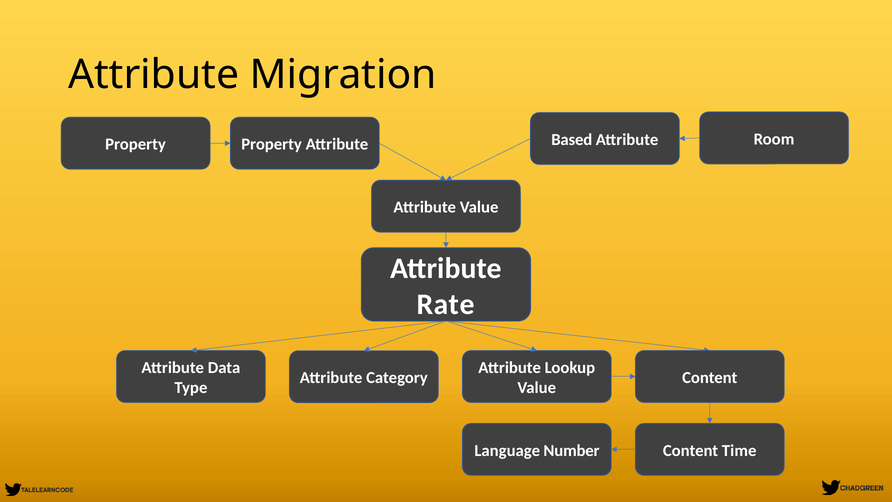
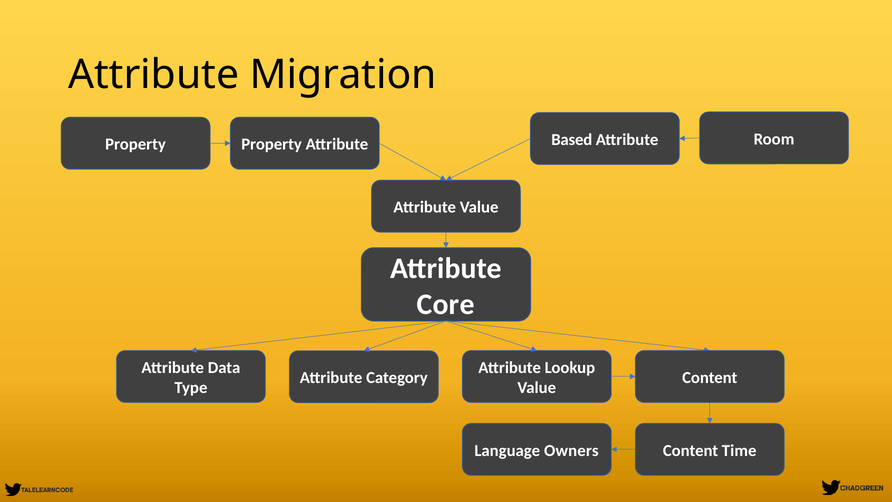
Rate: Rate -> Core
Number: Number -> Owners
